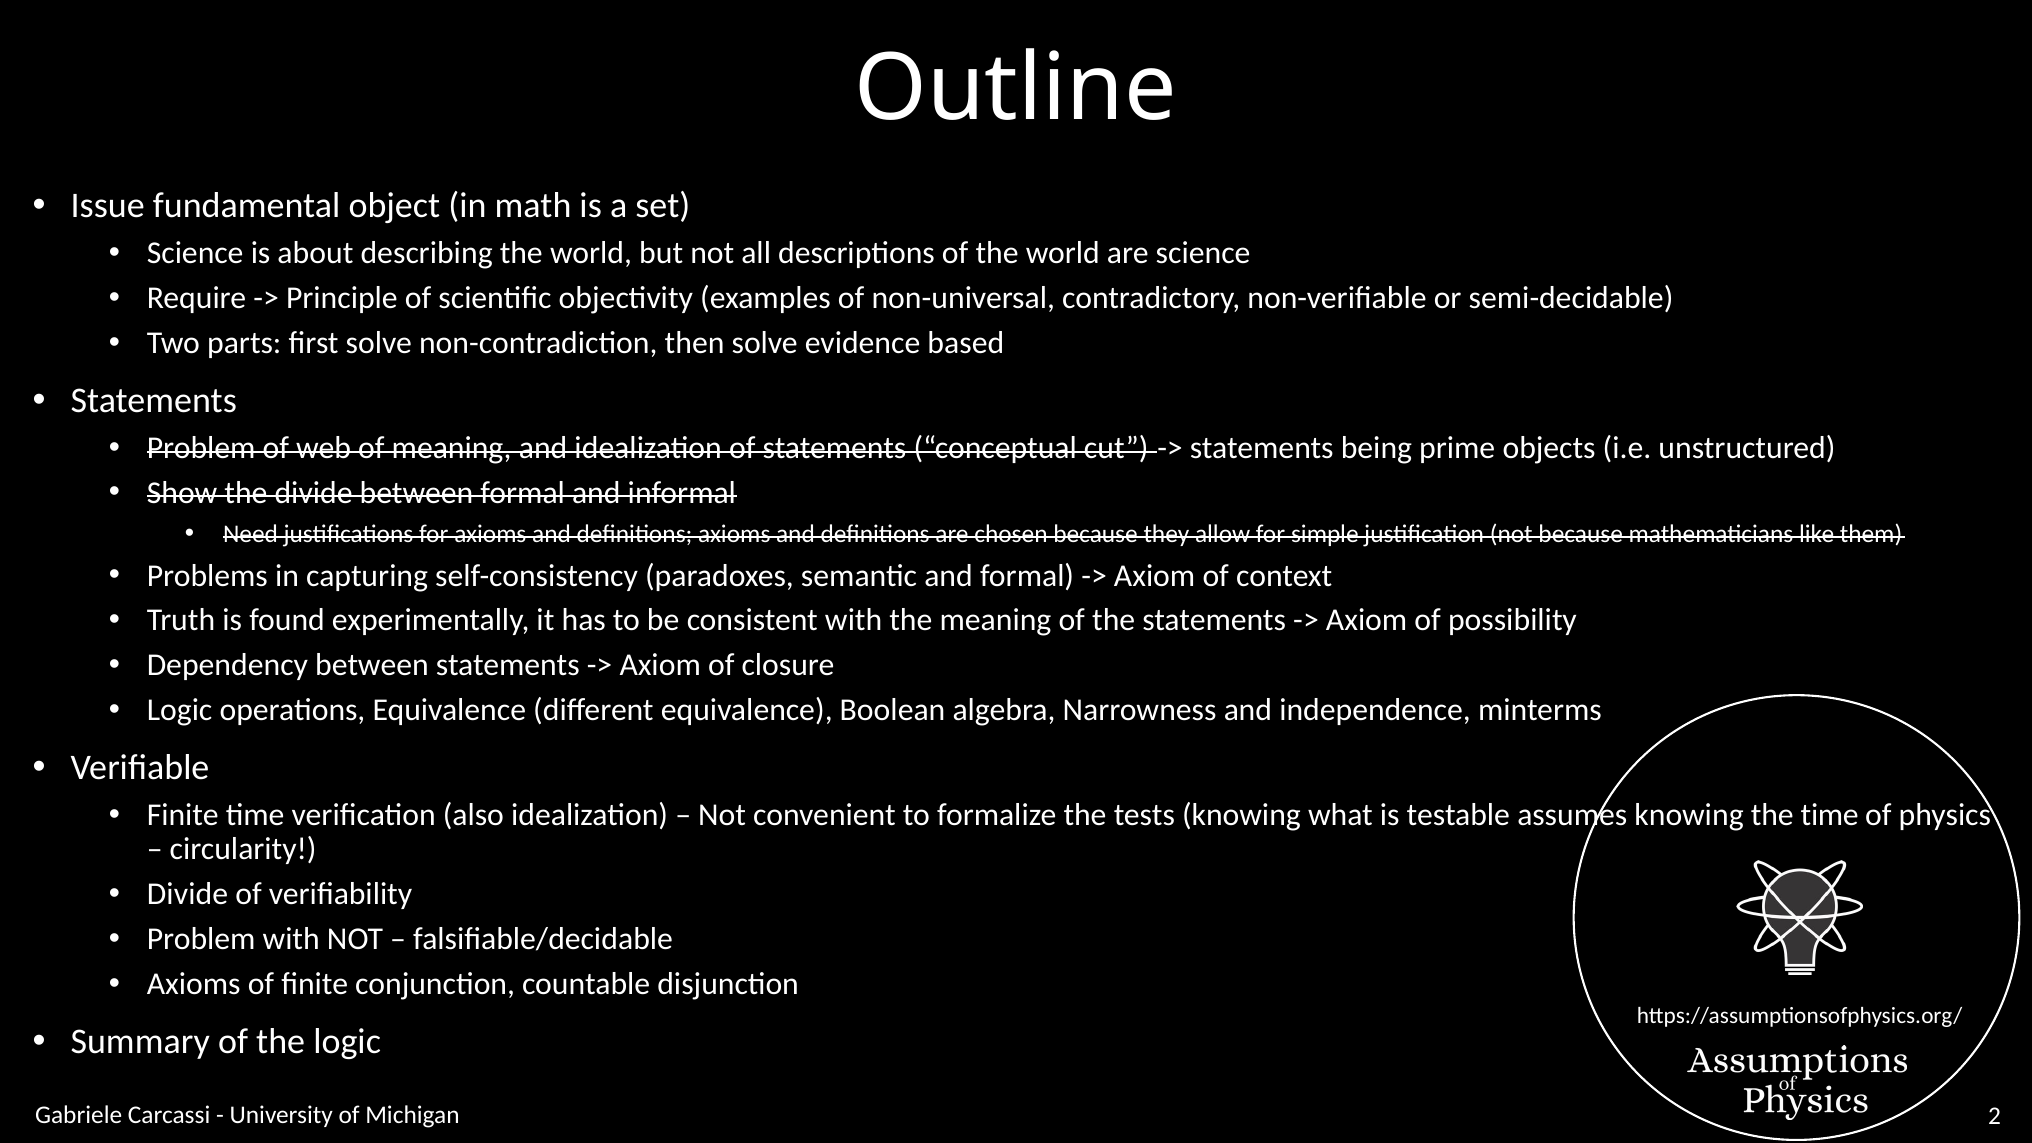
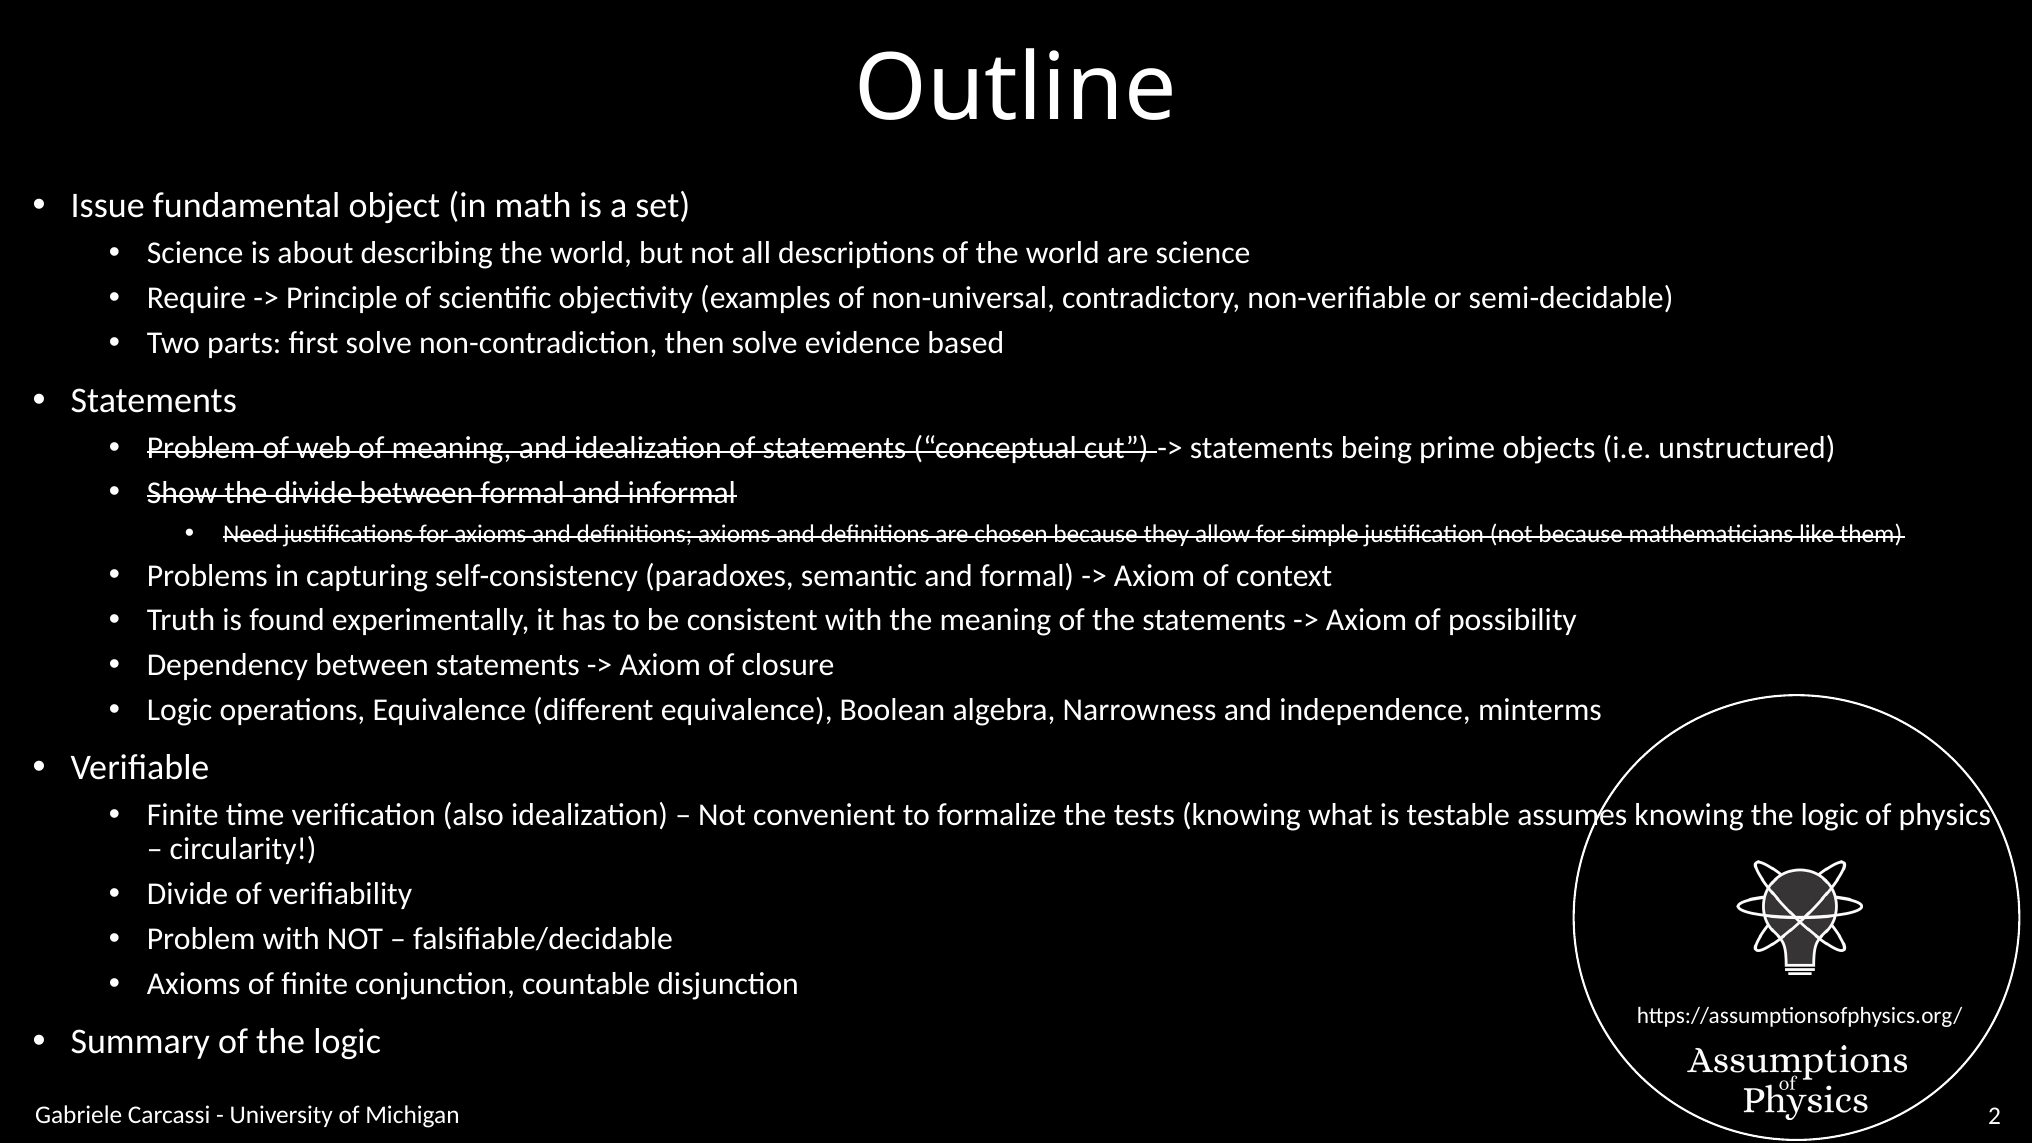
knowing the time: time -> logic
